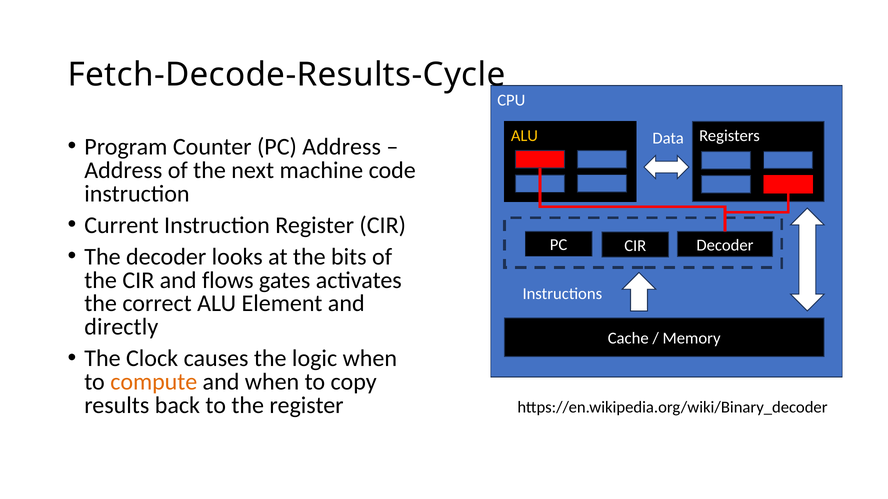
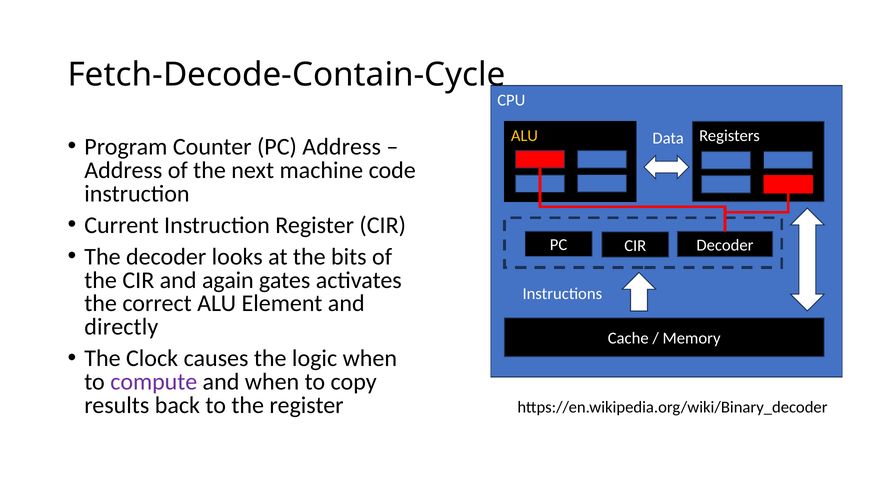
Fetch-Decode-Results-Cycle: Fetch-Decode-Results-Cycle -> Fetch-Decode-Contain-Cycle
flows: flows -> again
compute colour: orange -> purple
